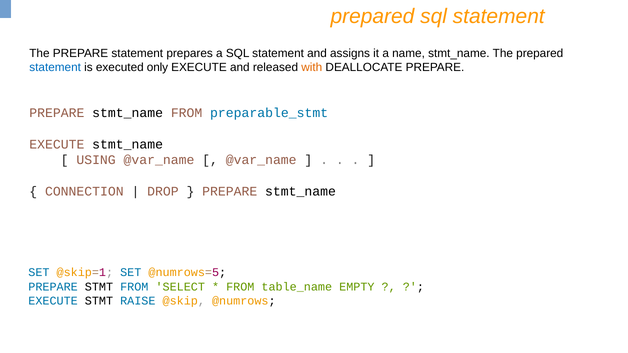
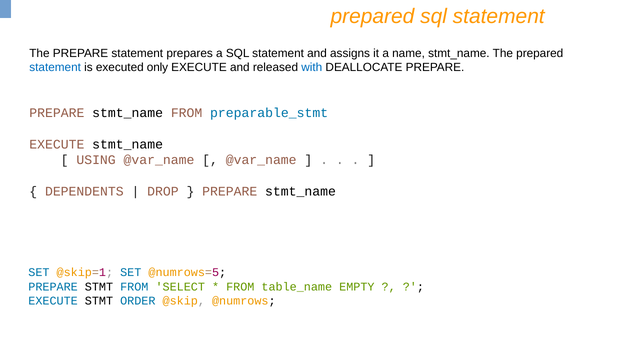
with colour: orange -> blue
CONNECTION: CONNECTION -> DEPENDENTS
RAISE: RAISE -> ORDER
